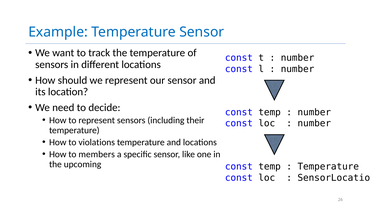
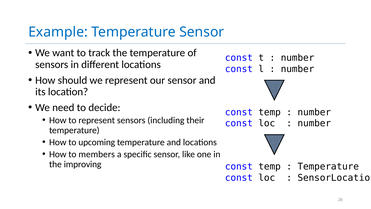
violations: violations -> upcoming
upcoming: upcoming -> improving
